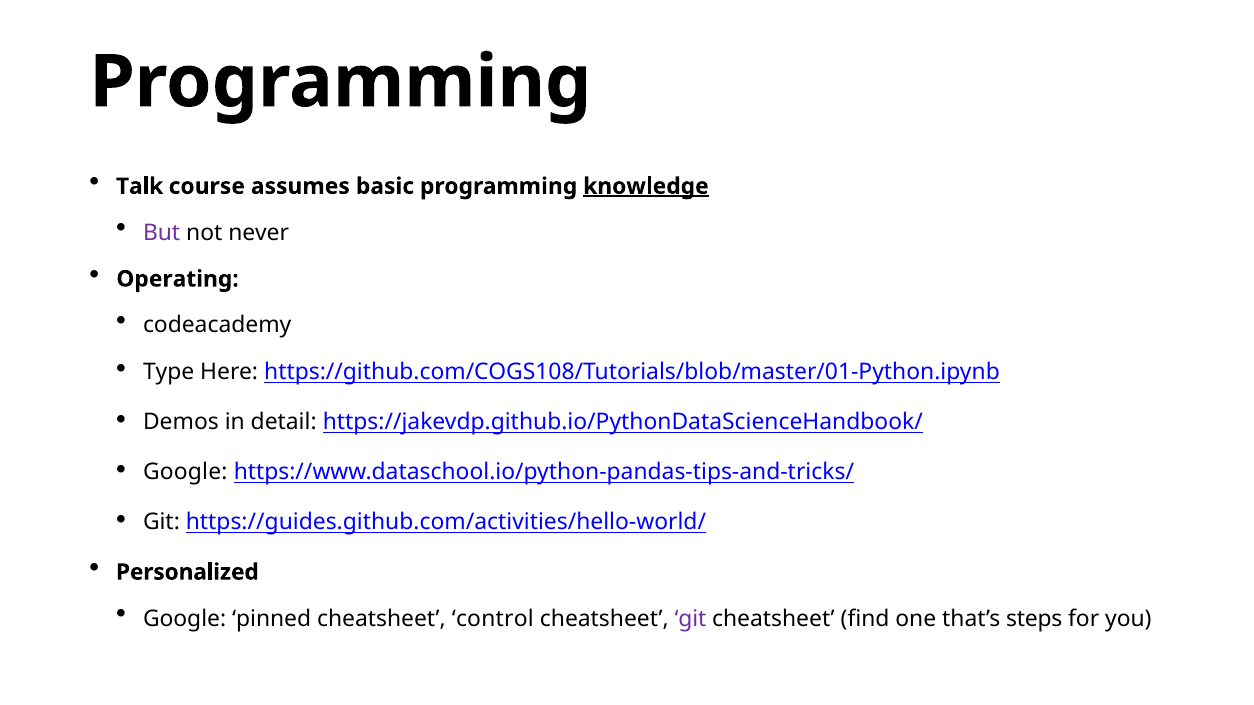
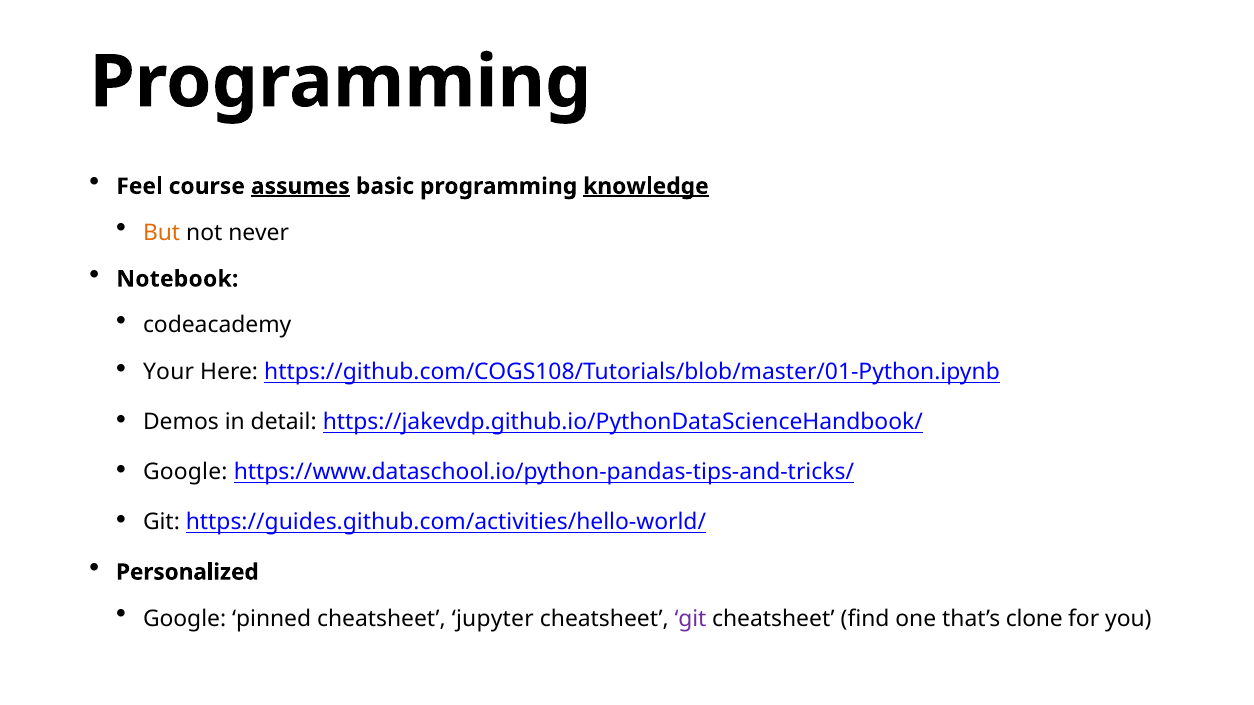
Talk: Talk -> Feel
assumes underline: none -> present
But colour: purple -> orange
Operating: Operating -> Notebook
Type: Type -> Your
control: control -> jupyter
steps: steps -> clone
